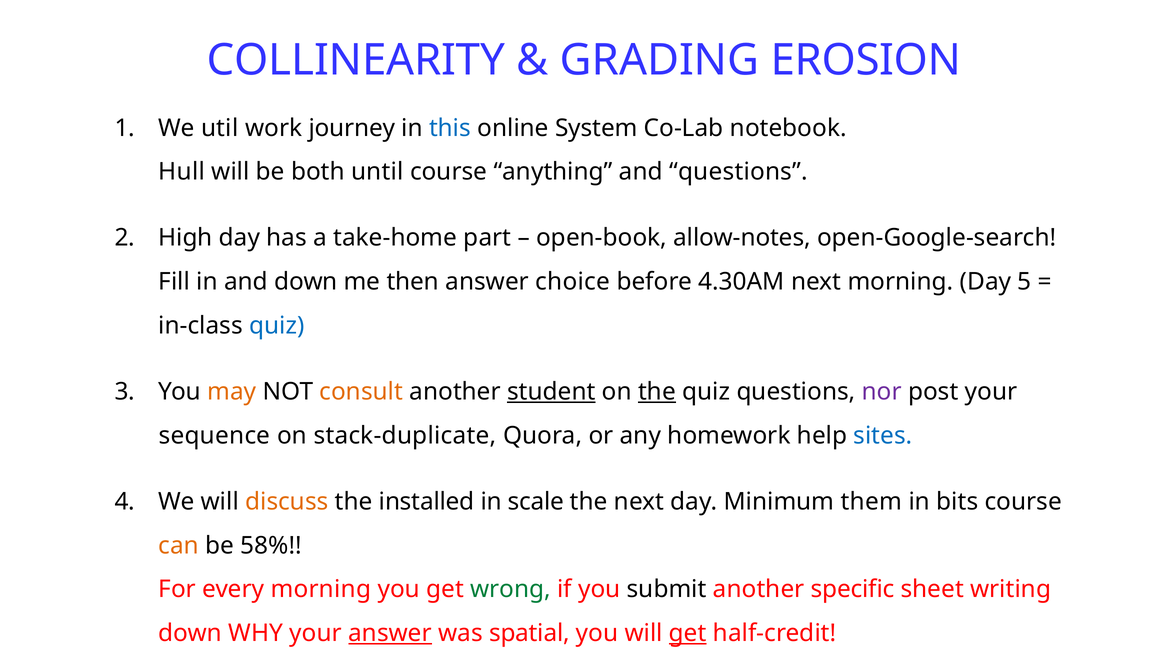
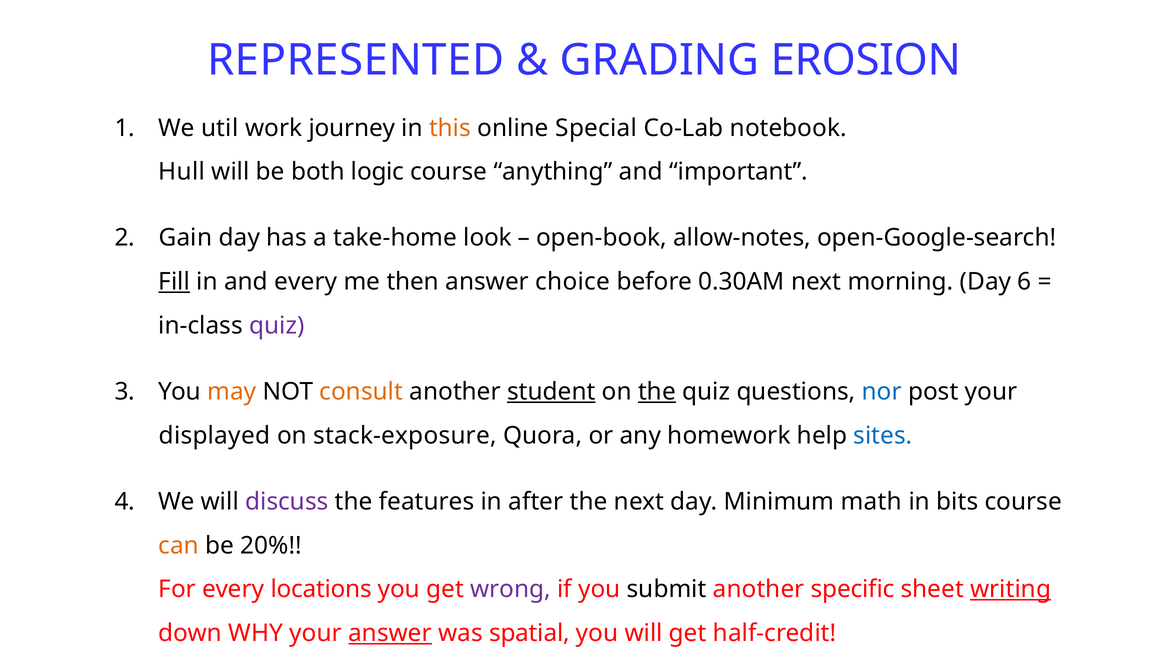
COLLINEARITY: COLLINEARITY -> REPRESENTED
this colour: blue -> orange
System: System -> Special
until: until -> logic
and questions: questions -> important
High: High -> Gain
part: part -> look
Fill underline: none -> present
and down: down -> every
4.30AM: 4.30AM -> 0.30AM
Day 5: 5 -> 6
quiz at (277, 326) colour: blue -> purple
nor colour: purple -> blue
sequence: sequence -> displayed
stack-duplicate: stack-duplicate -> stack-exposure
discuss colour: orange -> purple
installed: installed -> features
in scale: scale -> after
them: them -> math
58%: 58% -> 20%
every morning: morning -> locations
wrong colour: green -> purple
writing underline: none -> present
get at (688, 633) underline: present -> none
